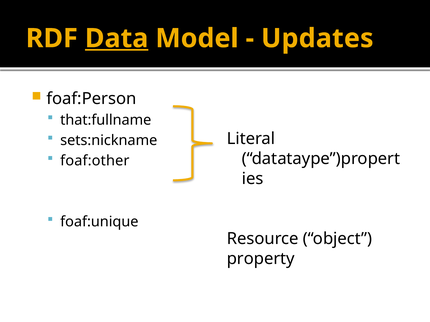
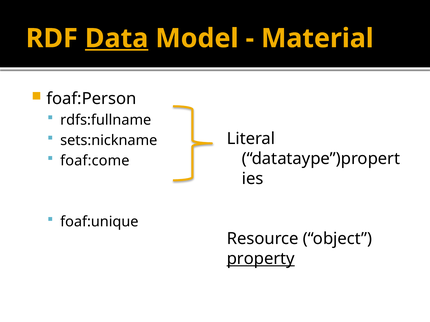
Updates: Updates -> Material
that:fullname: that:fullname -> rdfs:fullname
foaf:other: foaf:other -> foaf:come
property underline: none -> present
